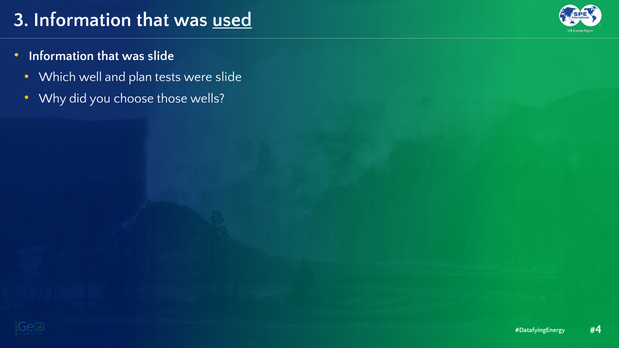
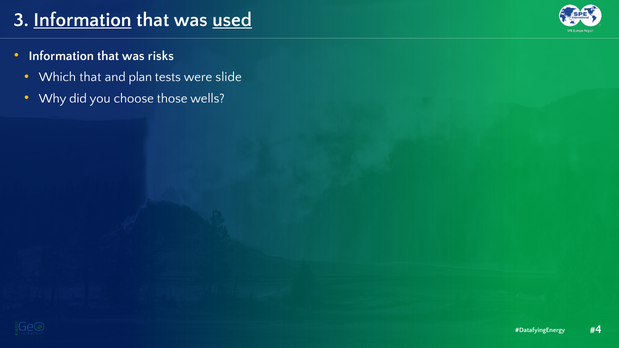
Information at (82, 20) underline: none -> present
was slide: slide -> risks
Which well: well -> that
